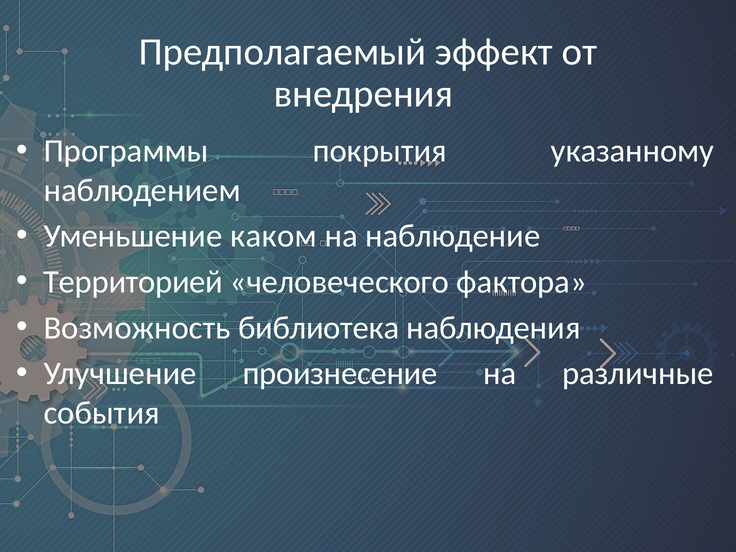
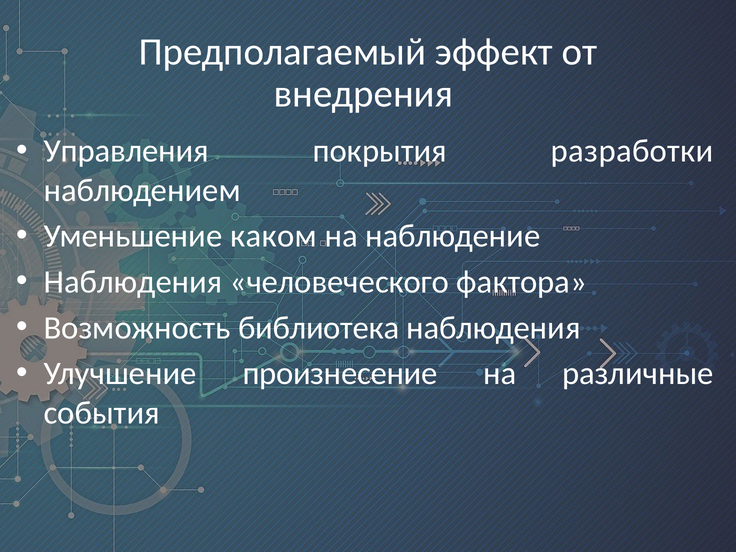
Программы: Программы -> Управления
указанному: указанному -> разработки
Территорией at (133, 282): Территорией -> Наблюдения
